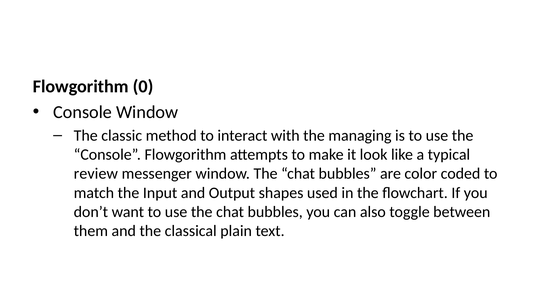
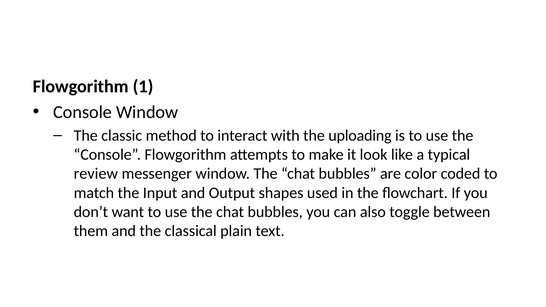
0: 0 -> 1
managing: managing -> uploading
